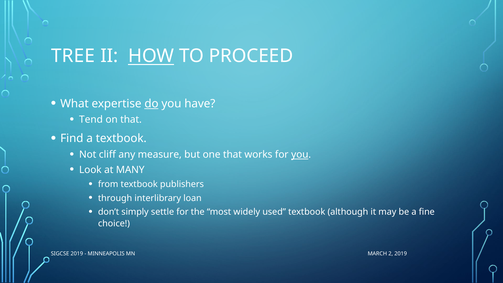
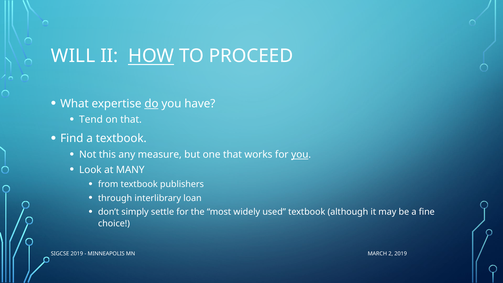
TREE: TREE -> WILL
cliff: cliff -> this
